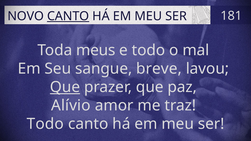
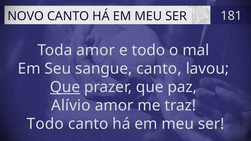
CANTO at (68, 16) underline: present -> none
Toda meus: meus -> amor
sangue breve: breve -> canto
